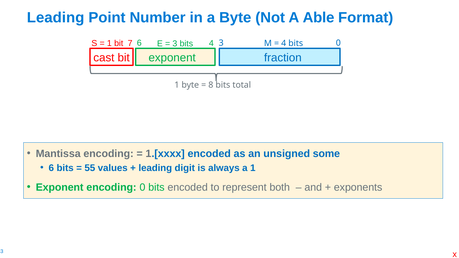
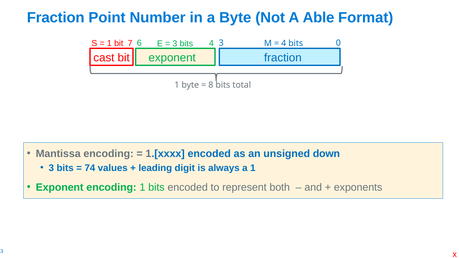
Leading at (56, 18): Leading -> Fraction
some: some -> down
6 at (51, 168): 6 -> 3
55: 55 -> 74
encoding 0: 0 -> 1
